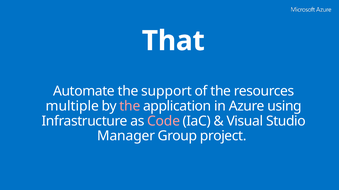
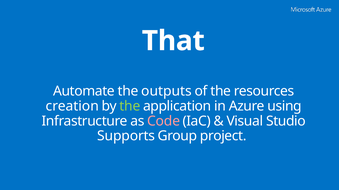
support: support -> outputs
multiple: multiple -> creation
the at (130, 106) colour: pink -> light green
Manager: Manager -> Supports
